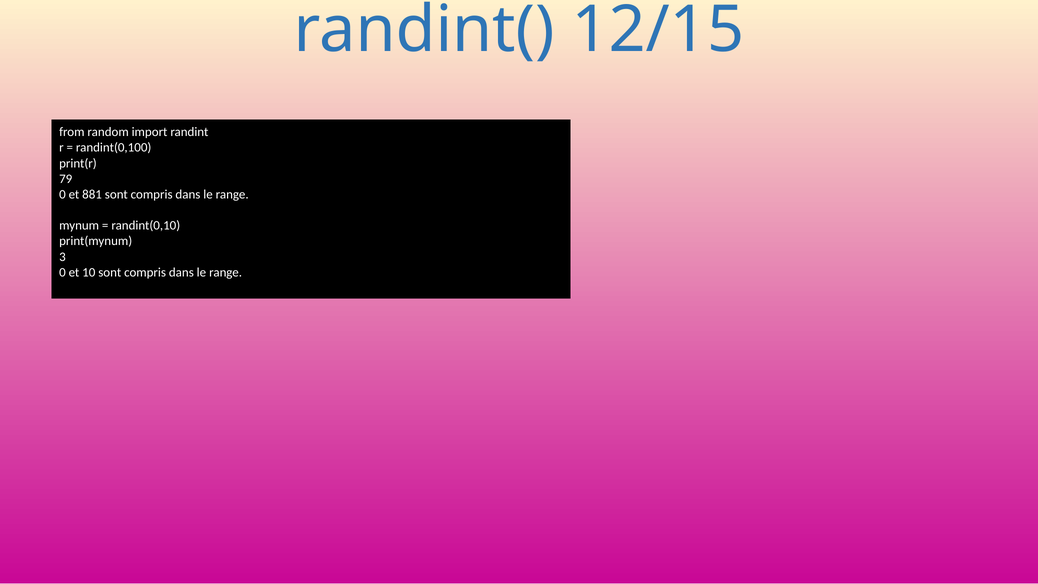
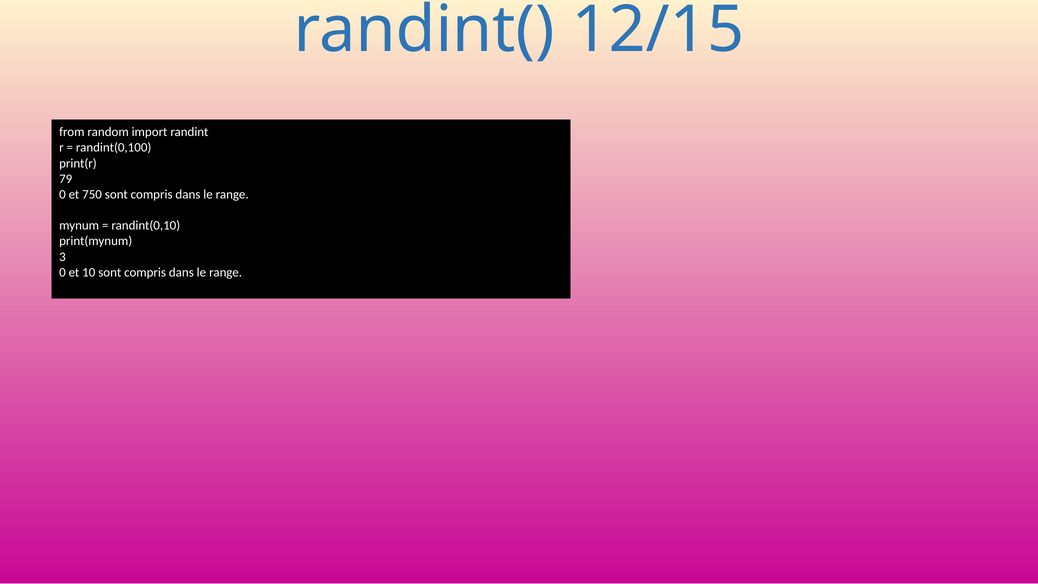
881: 881 -> 750
